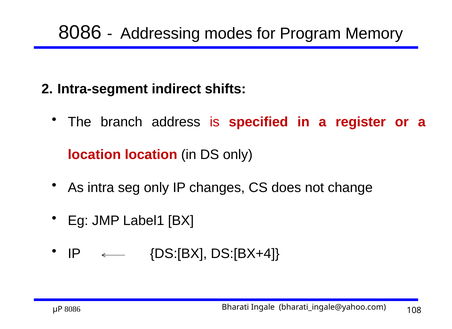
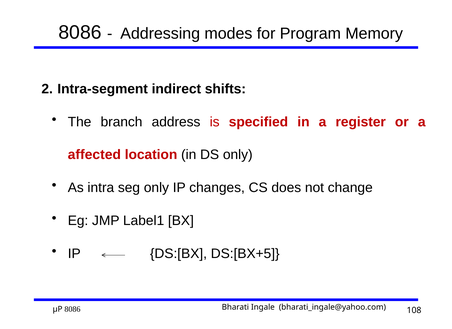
location at (94, 155): location -> affected
DS:[BX+4: DS:[BX+4 -> DS:[BX+5
